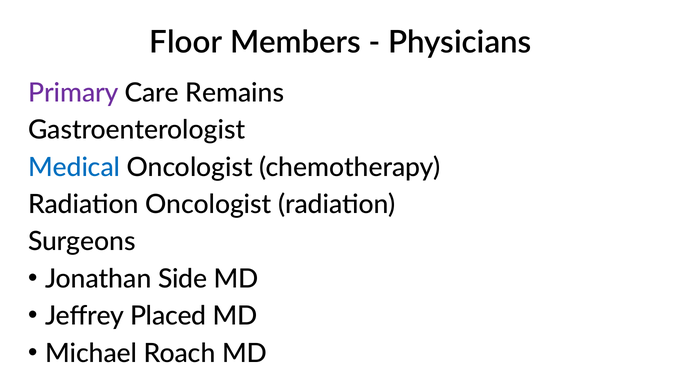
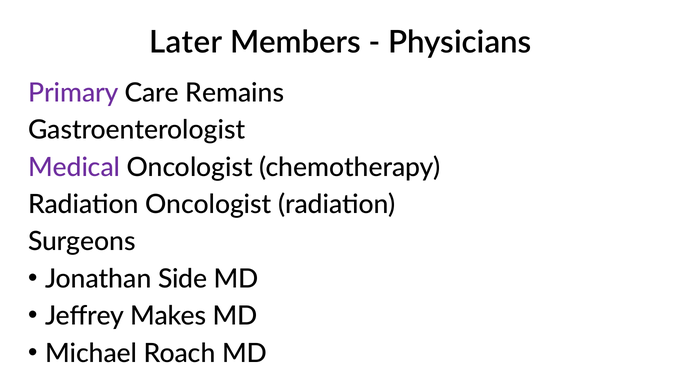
Floor: Floor -> Later
Medical colour: blue -> purple
Placed: Placed -> Makes
